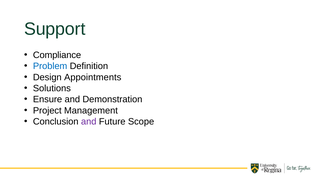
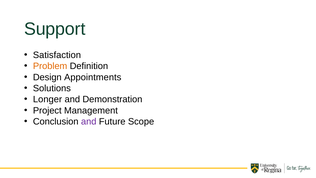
Compliance: Compliance -> Satisfaction
Problem colour: blue -> orange
Ensure: Ensure -> Longer
